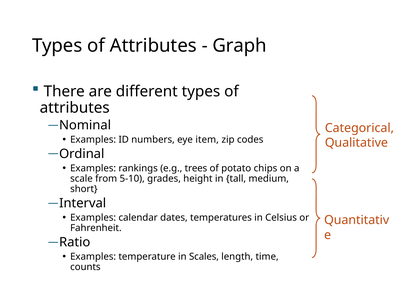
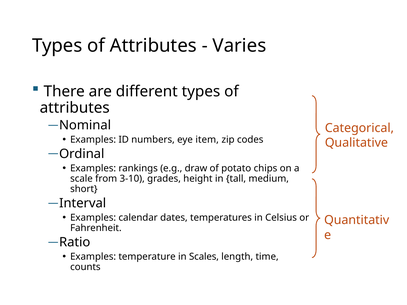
Graph: Graph -> Varies
trees: trees -> draw
5-10: 5-10 -> 3-10
